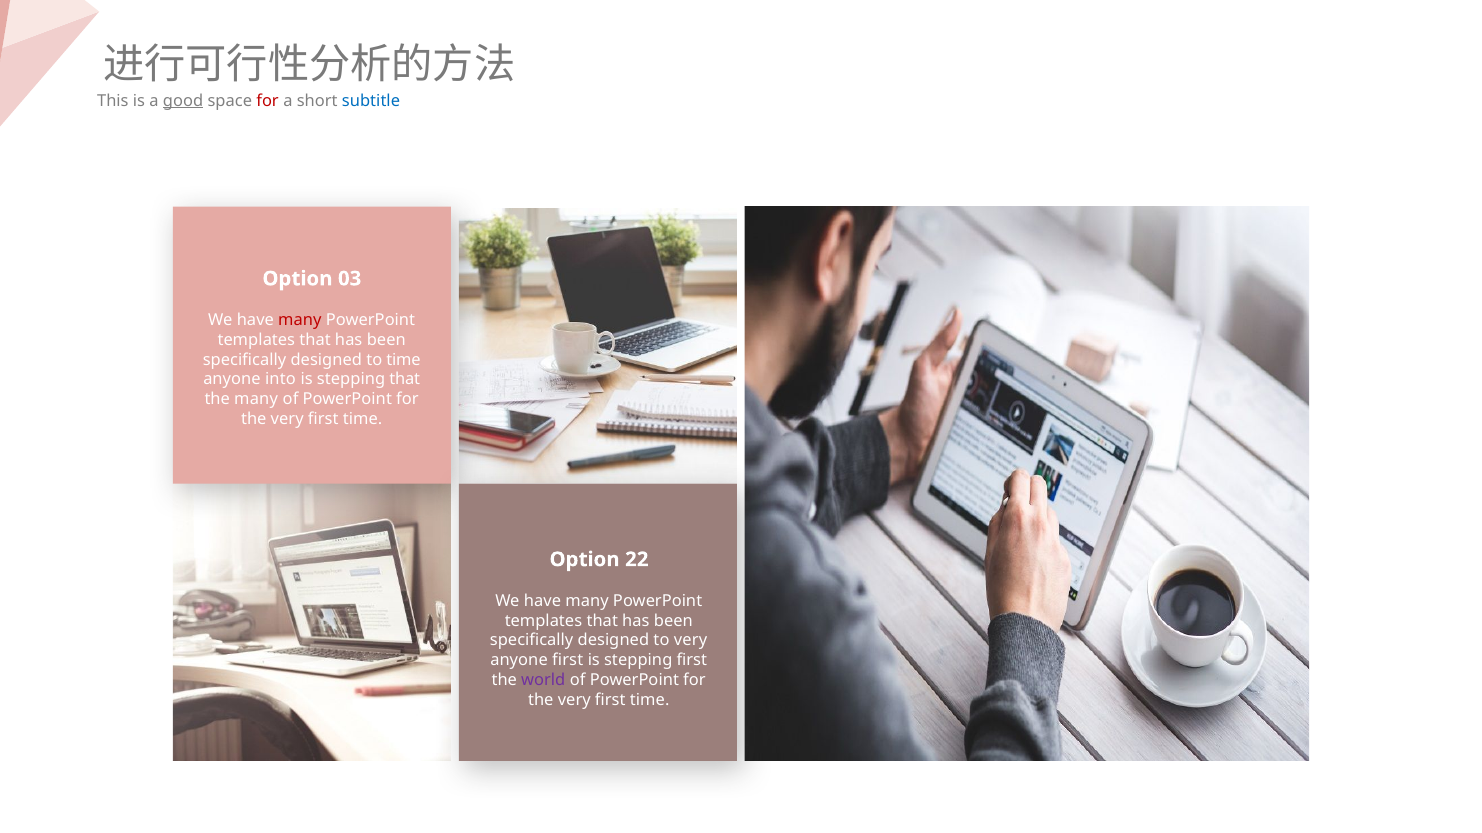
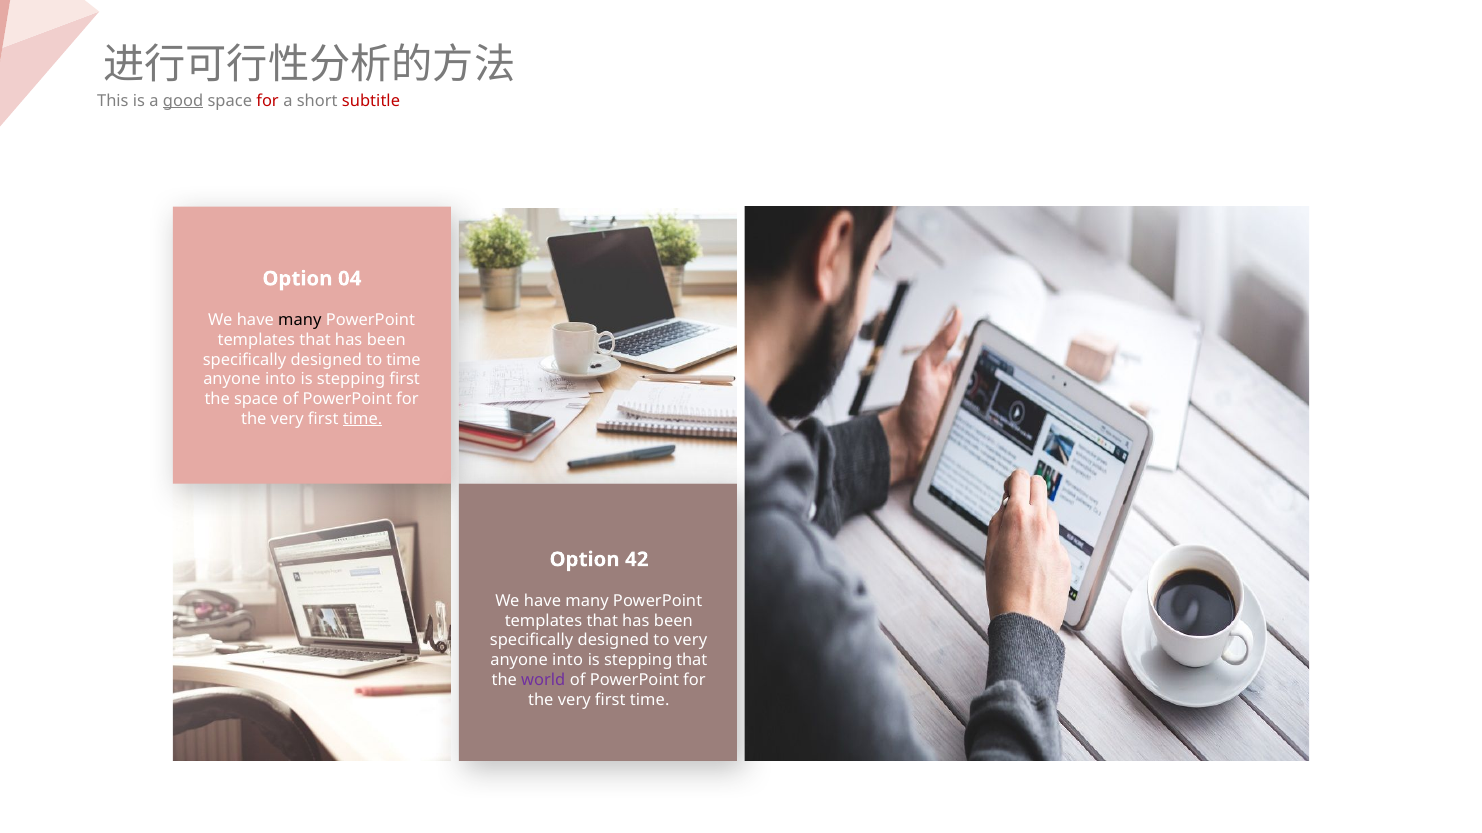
subtitle colour: blue -> red
03: 03 -> 04
many at (300, 321) colour: red -> black
stepping that: that -> first
the many: many -> space
time at (363, 419) underline: none -> present
22: 22 -> 42
first at (568, 661): first -> into
stepping first: first -> that
